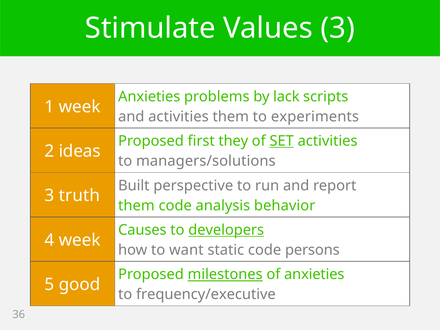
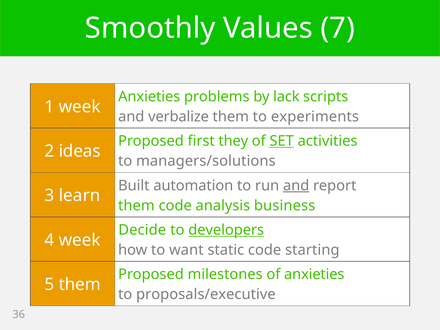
Stimulate: Stimulate -> Smoothly
Values 3: 3 -> 7
and activities: activities -> verbalize
perspective: perspective -> automation
and at (296, 186) underline: none -> present
truth: truth -> learn
behavior: behavior -> business
Causes: Causes -> Decide
persons: persons -> starting
milestones underline: present -> none
5 good: good -> them
frequency/executive: frequency/executive -> proposals/executive
